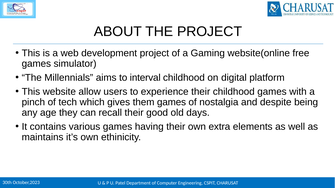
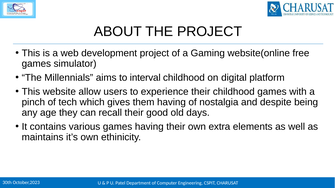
them games: games -> having
